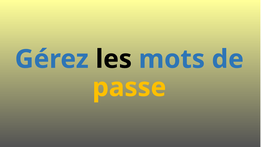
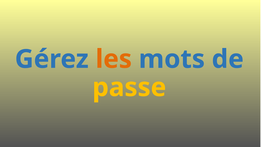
les colour: black -> orange
